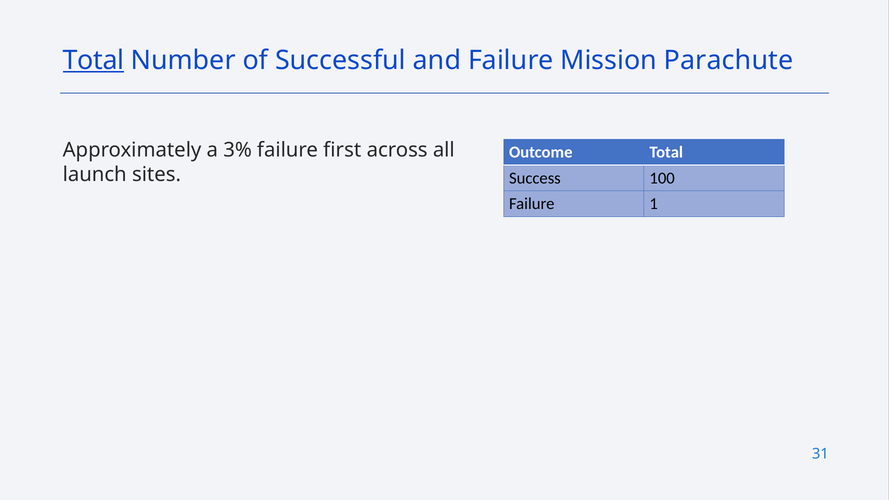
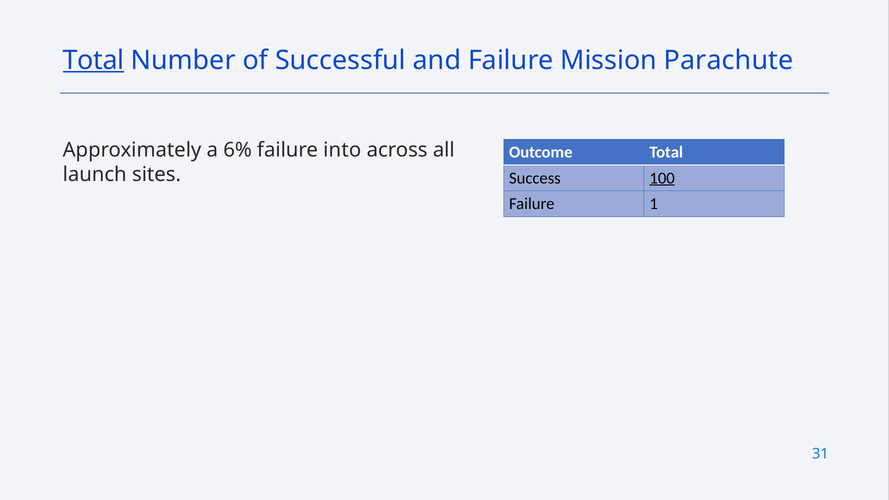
3%: 3% -> 6%
first: first -> into
100 underline: none -> present
